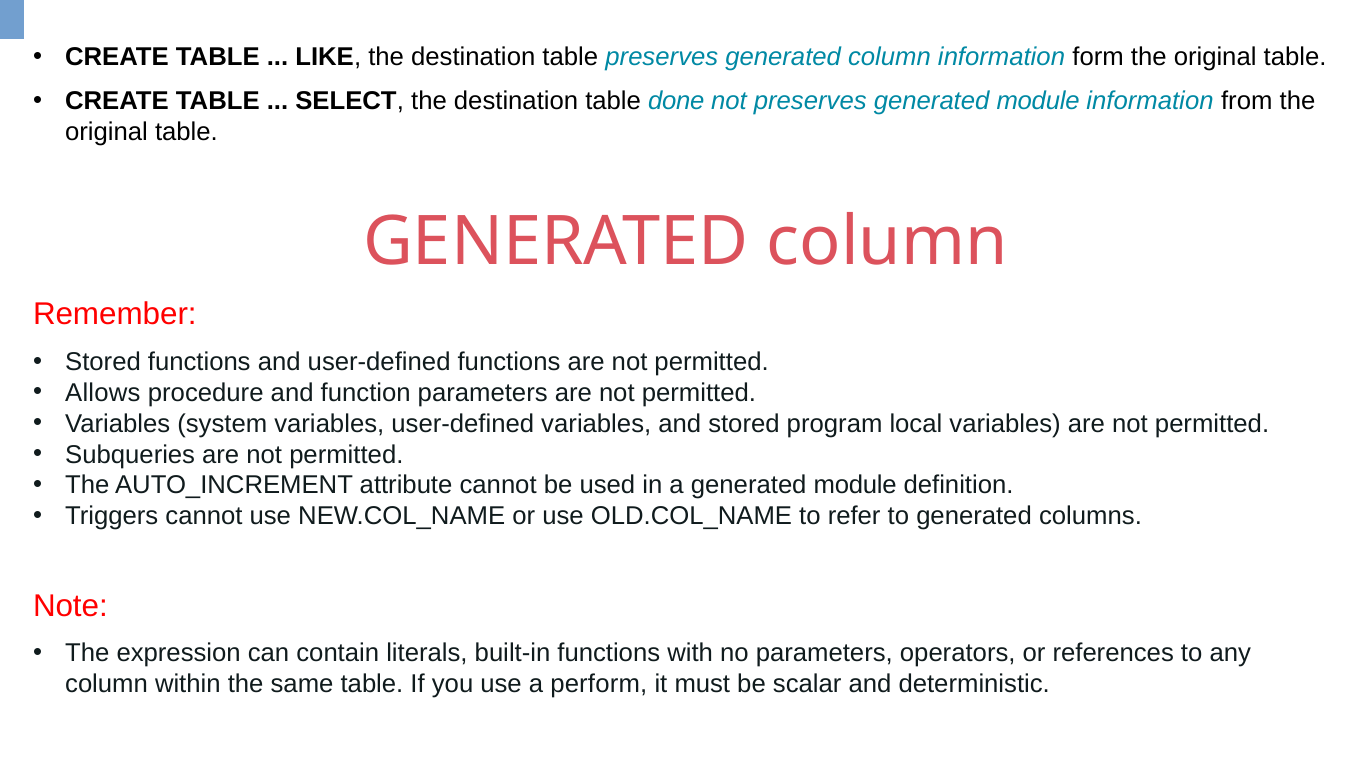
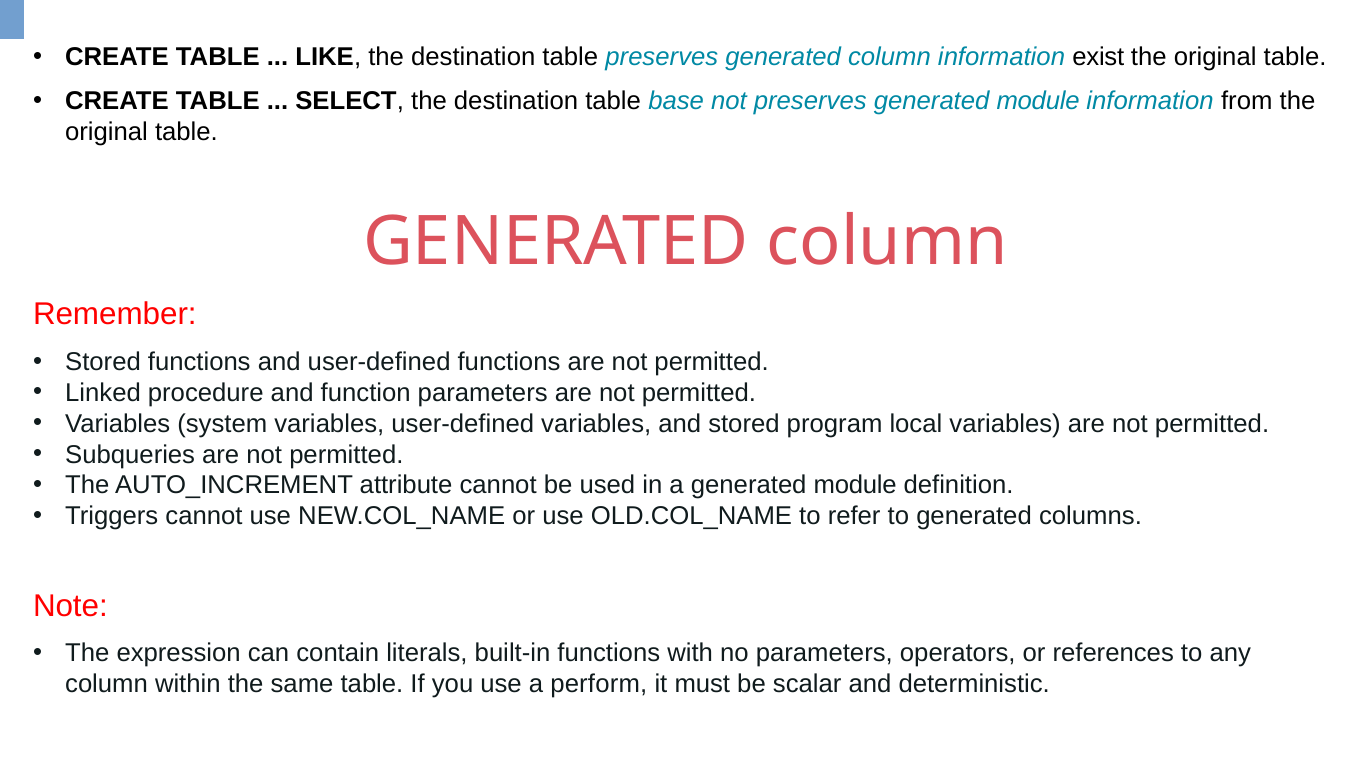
form: form -> exist
done: done -> base
Allows: Allows -> Linked
